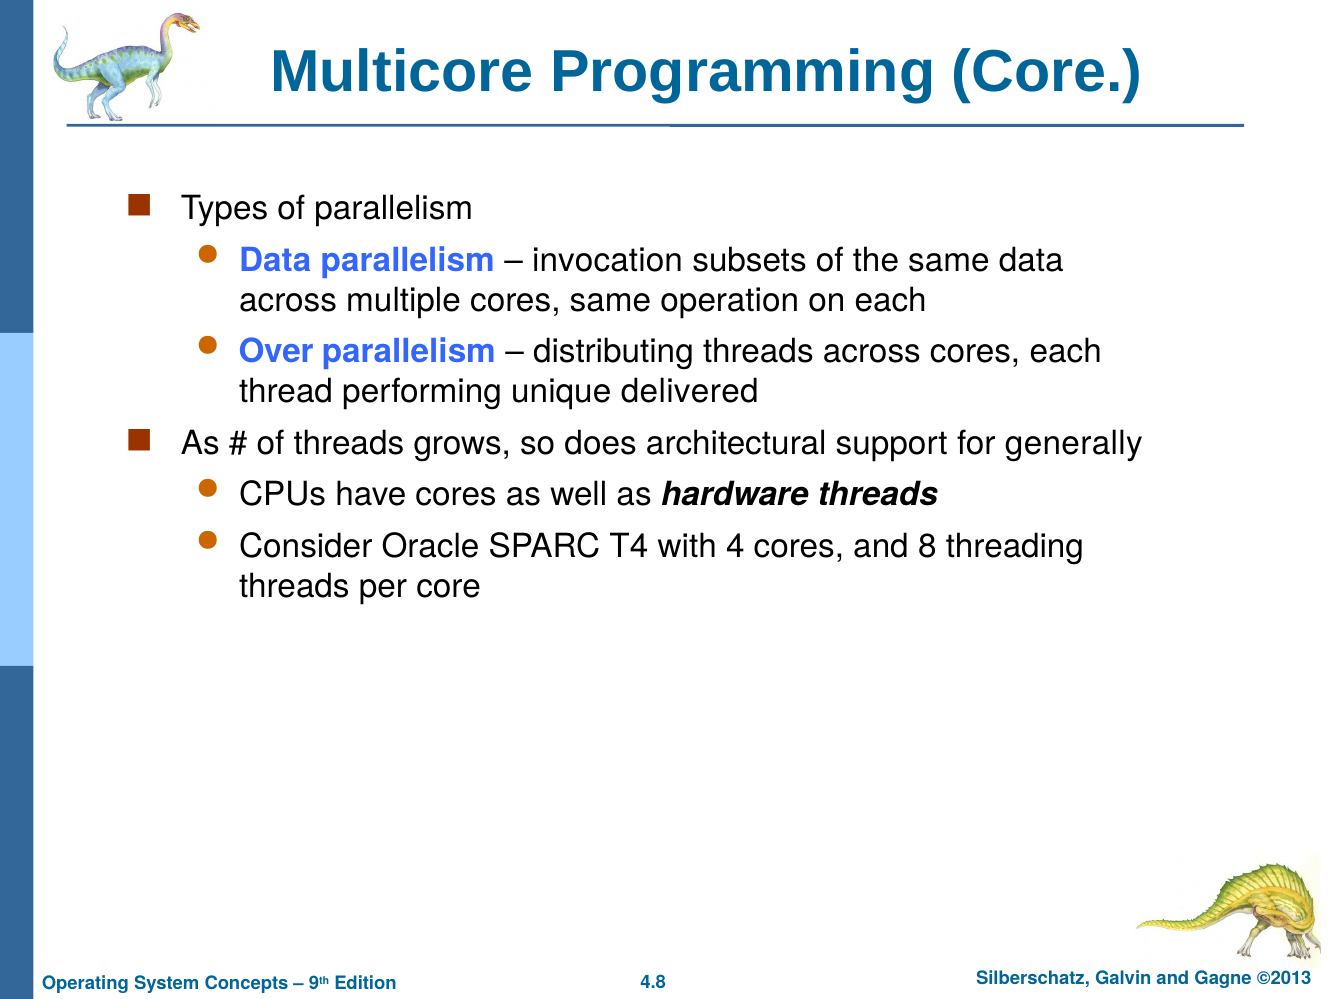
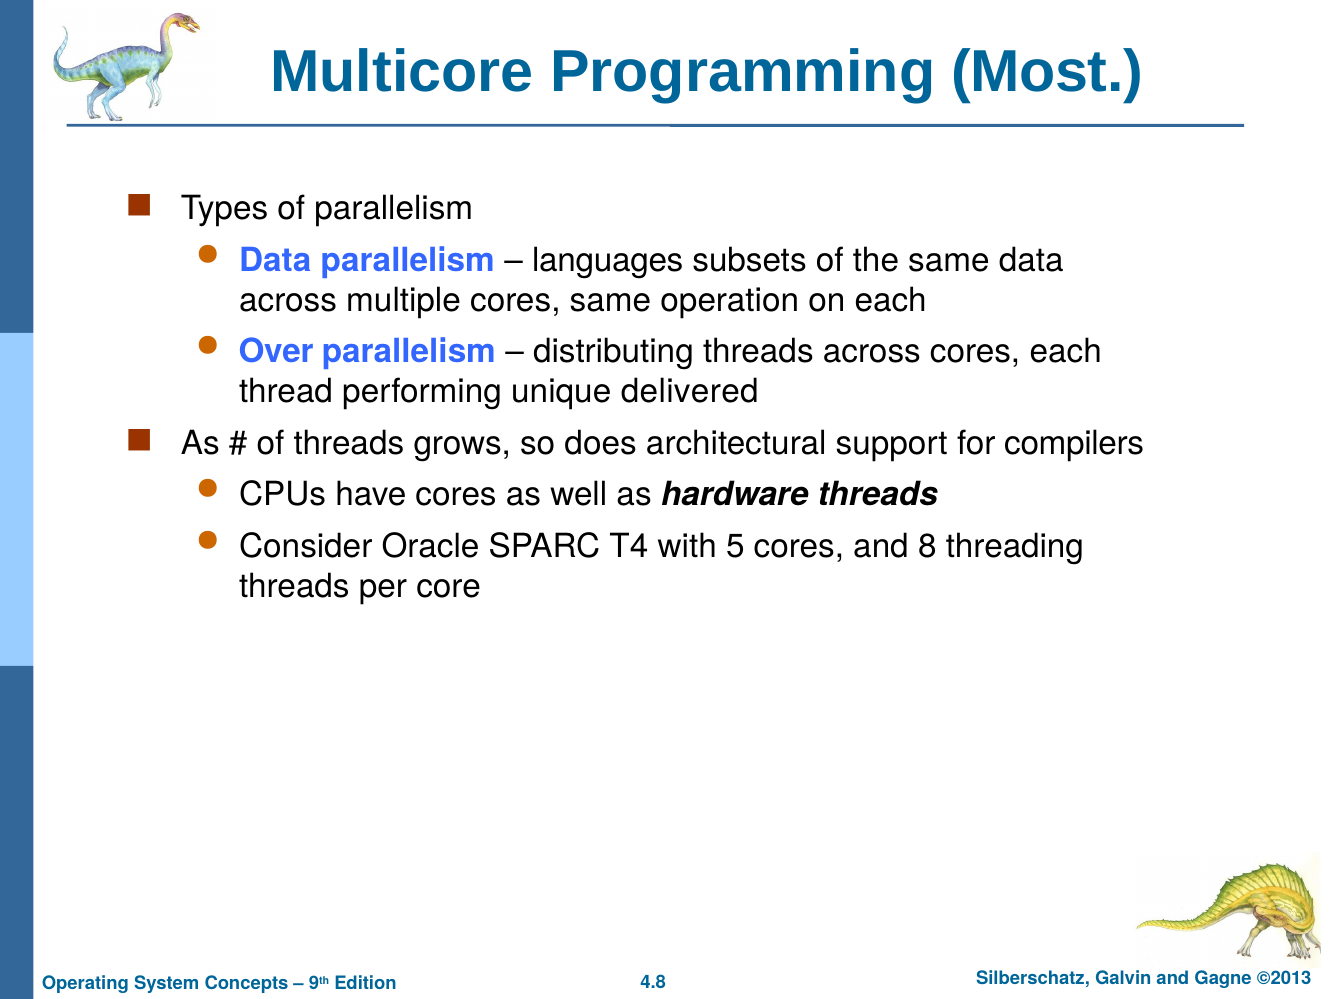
Programming Core: Core -> Most
invocation: invocation -> languages
generally: generally -> compilers
4: 4 -> 5
